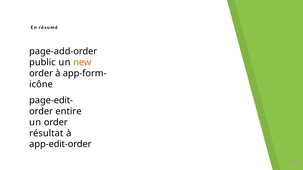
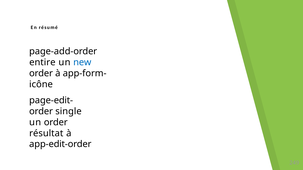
public: public -> entire
new colour: orange -> blue
entire: entire -> single
